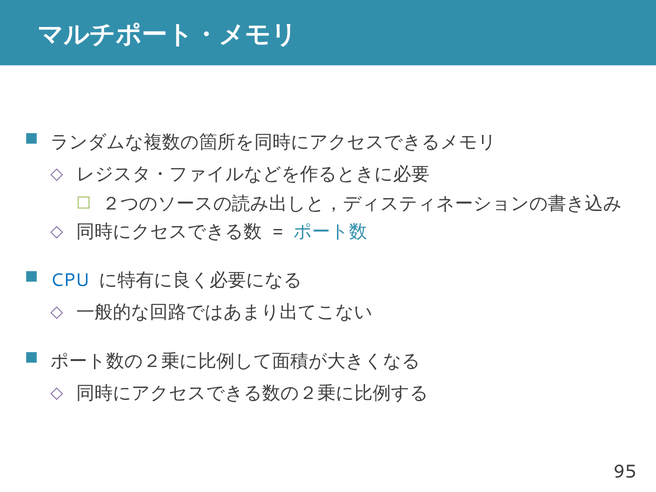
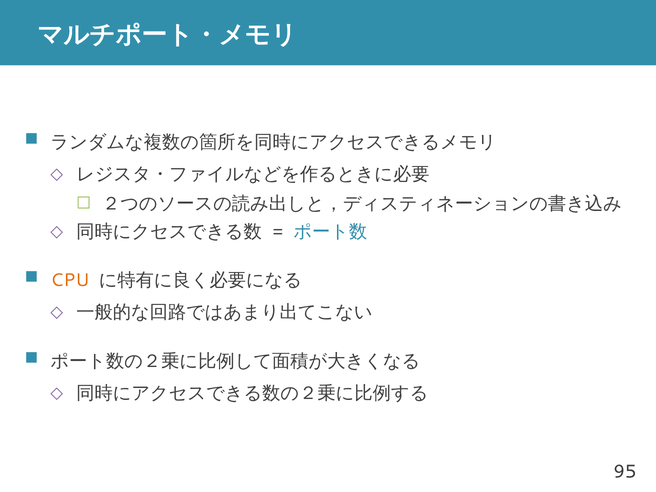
CPU colour: blue -> orange
